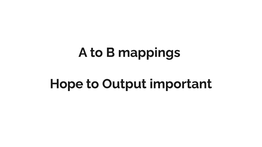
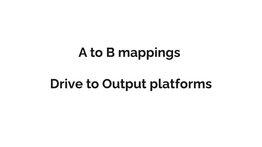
Hope: Hope -> Drive
important: important -> platforms
